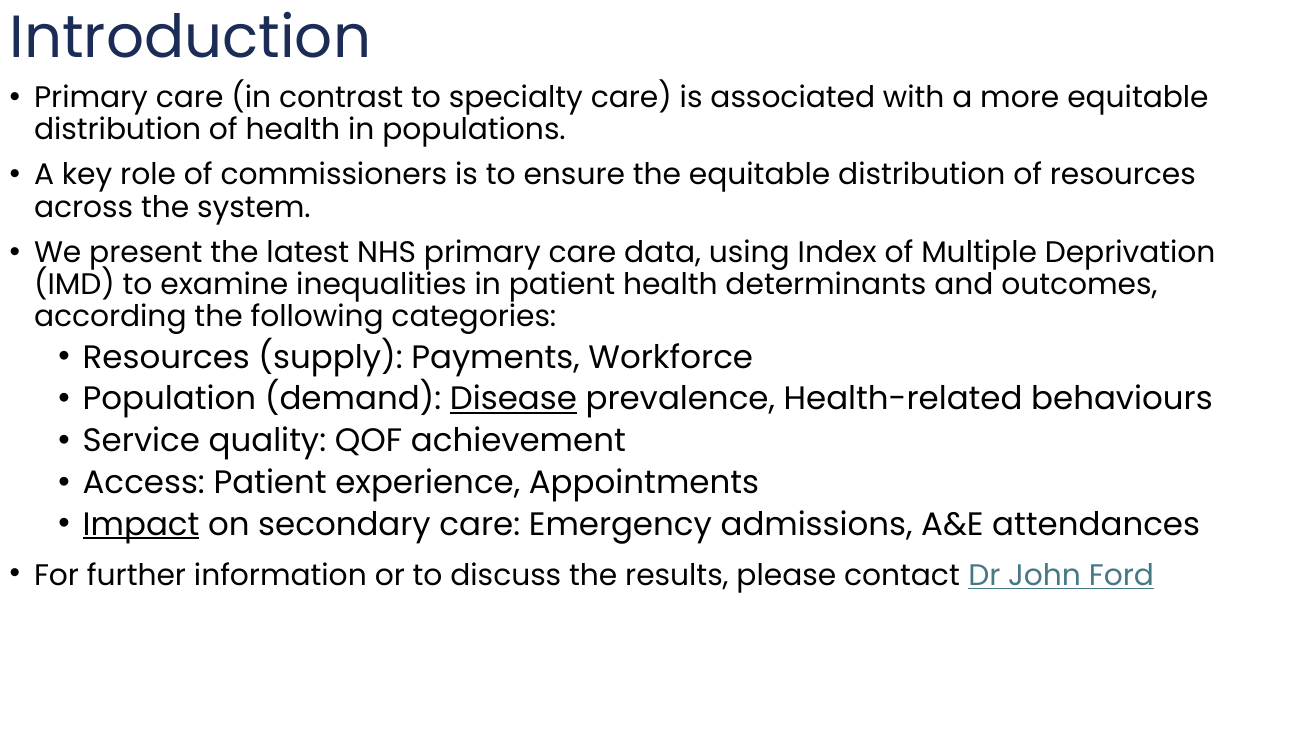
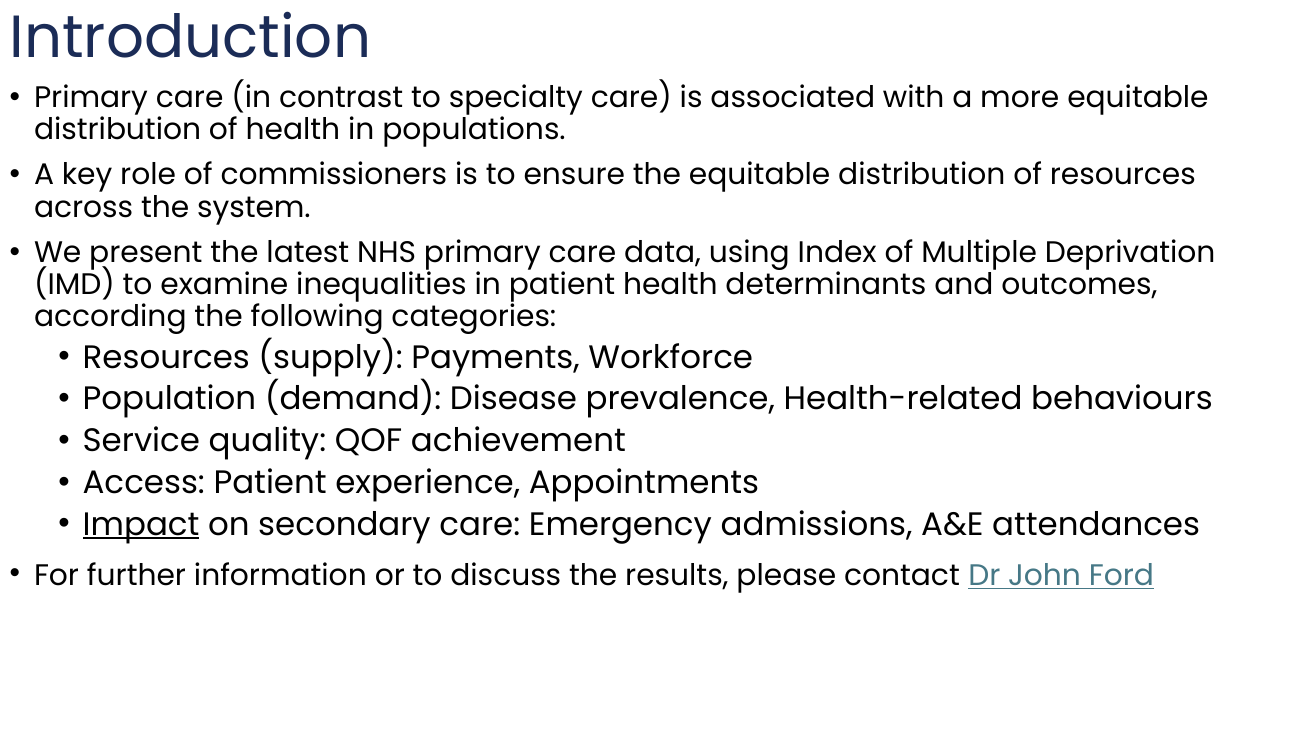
Disease underline: present -> none
